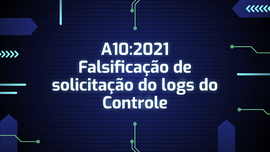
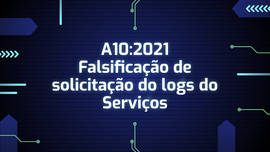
Controle: Controle -> Serviços
